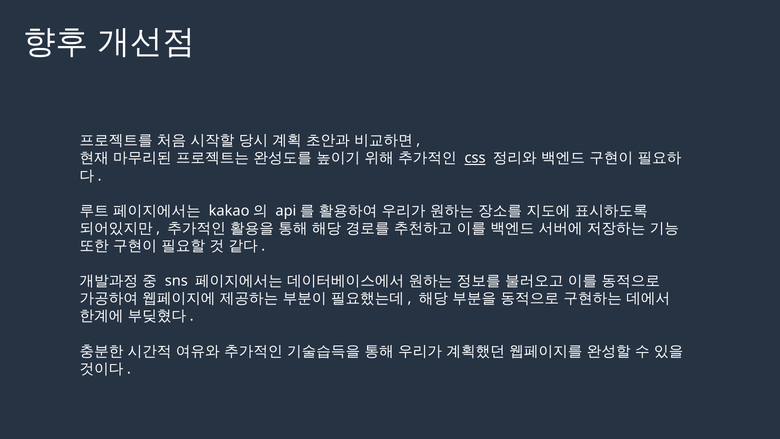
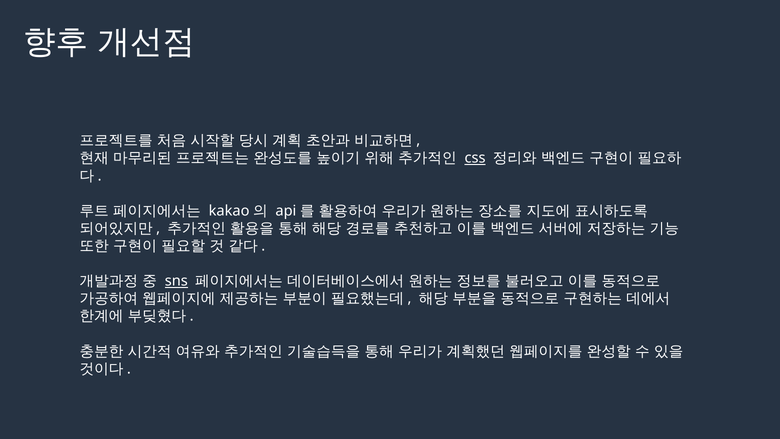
sns underline: none -> present
